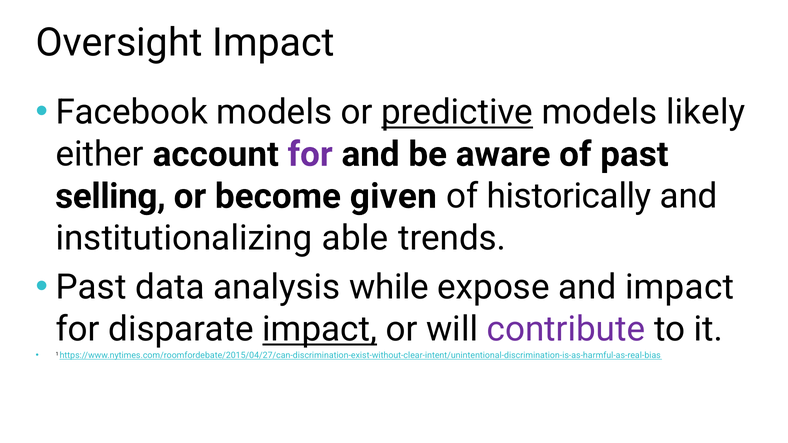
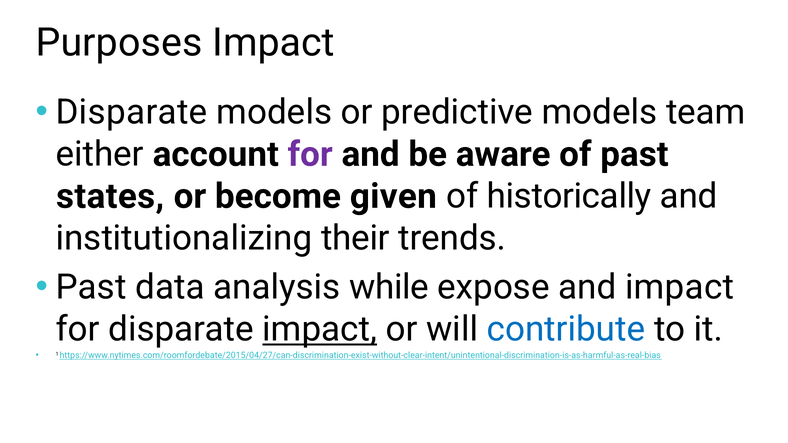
Oversight: Oversight -> Purposes
Facebook at (132, 112): Facebook -> Disparate
predictive underline: present -> none
likely: likely -> team
selling: selling -> states
able: able -> their
contribute colour: purple -> blue
